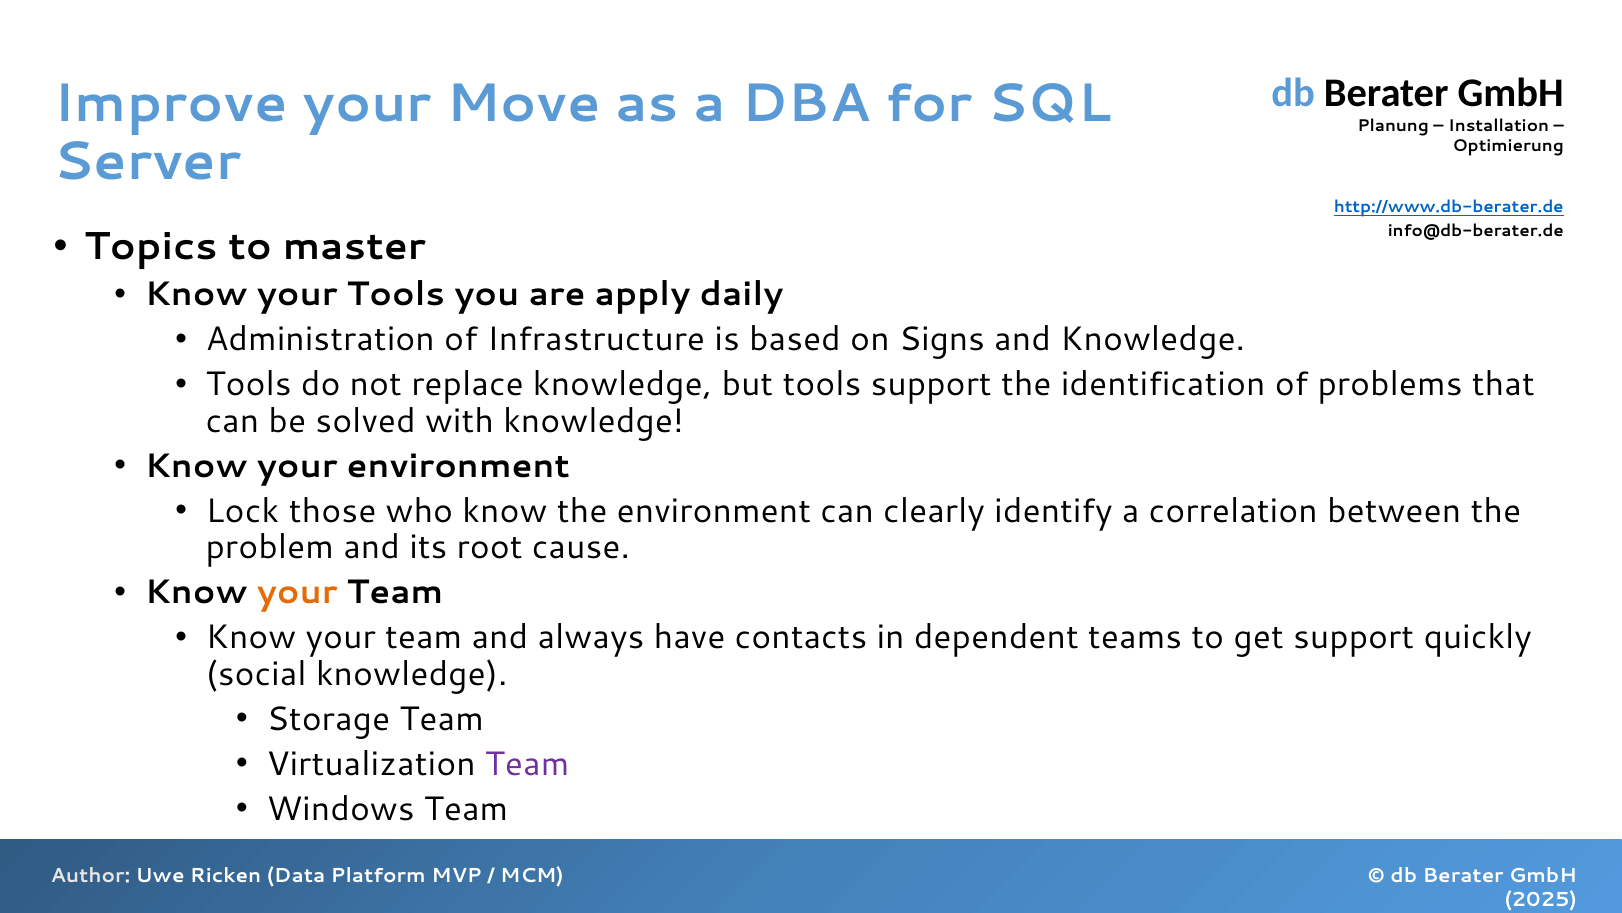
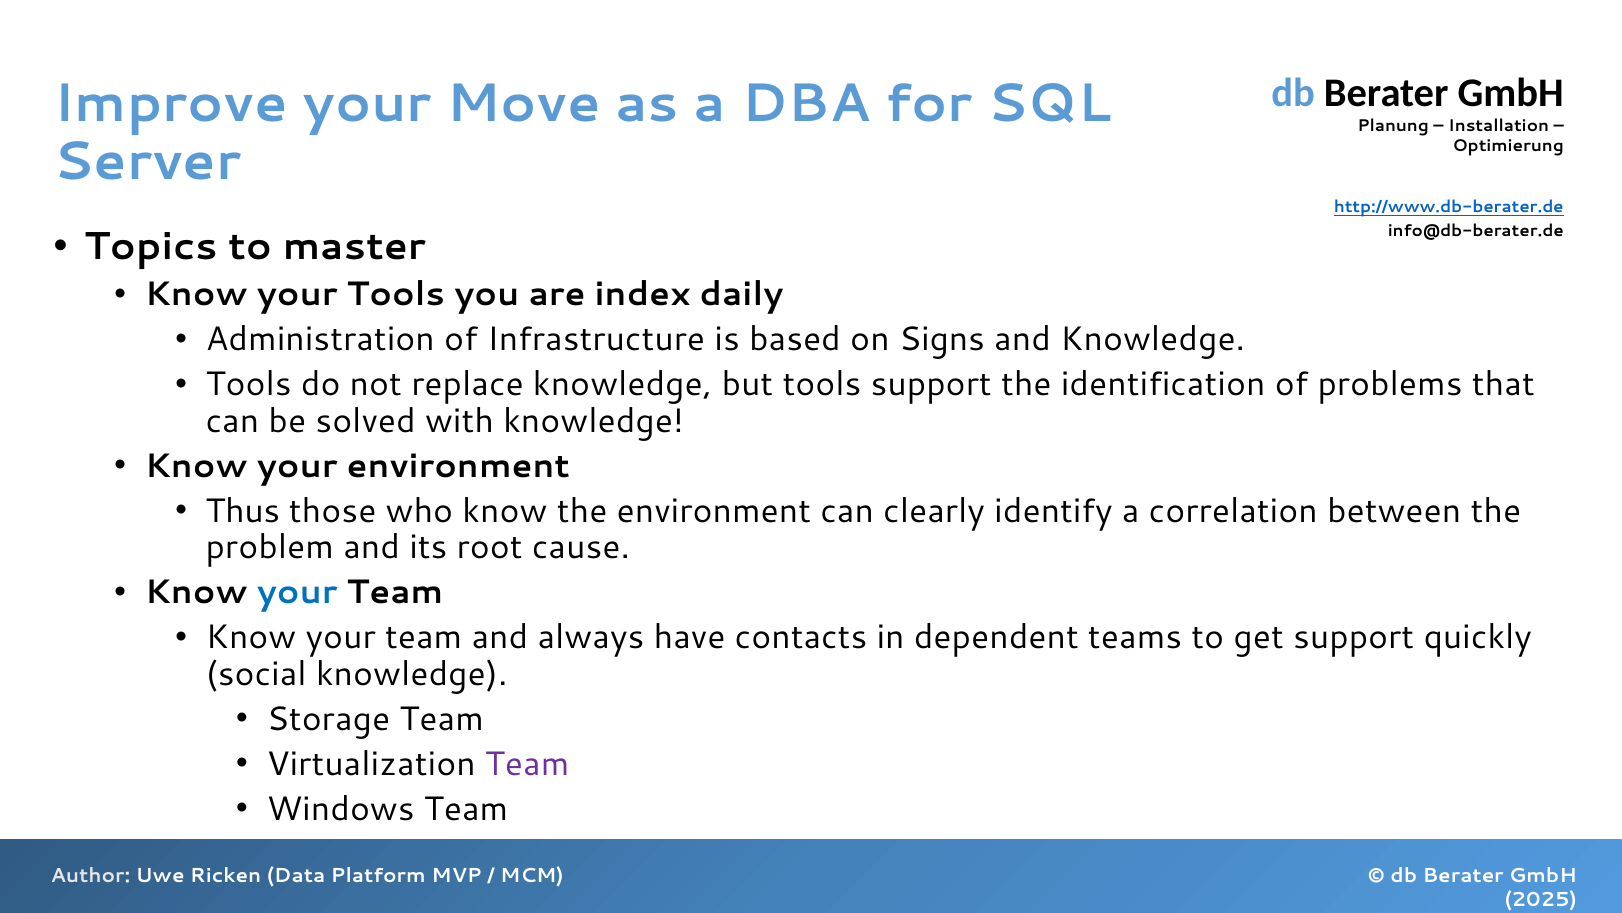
apply: apply -> index
Lock: Lock -> Thus
your at (297, 592) colour: orange -> blue
